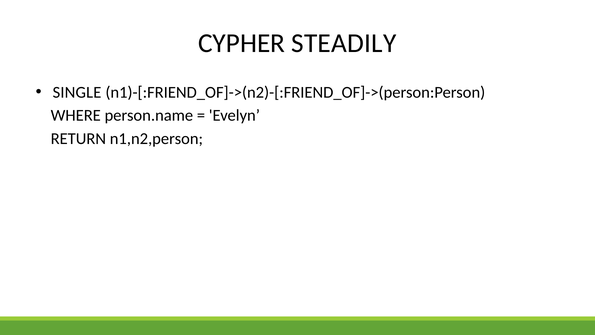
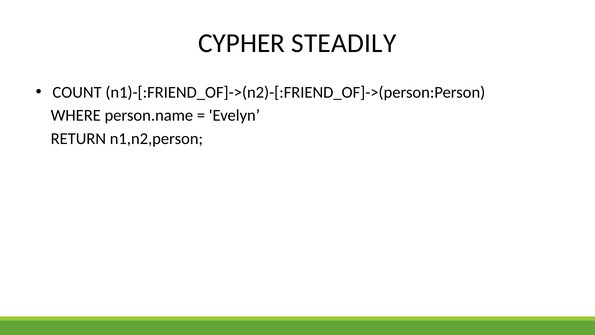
SINGLE: SINGLE -> COUNT
